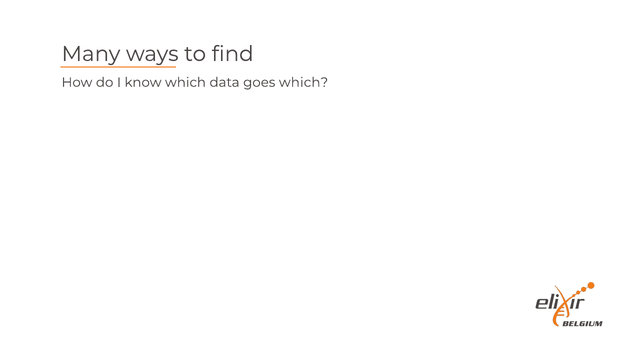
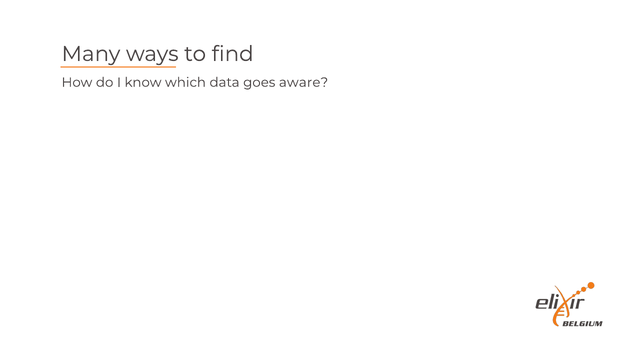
goes which: which -> aware
